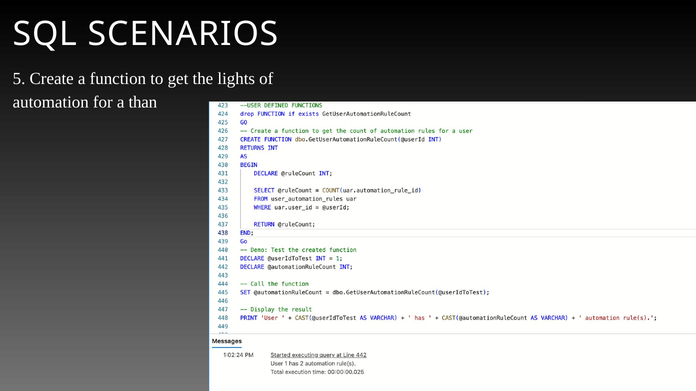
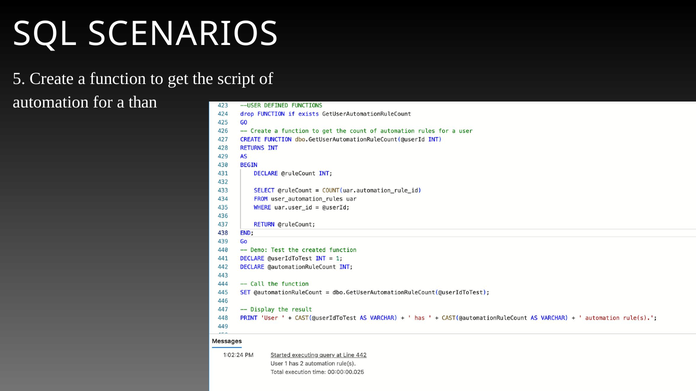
lights: lights -> script
